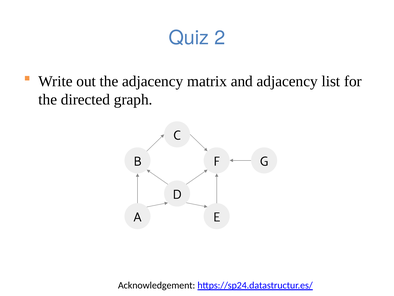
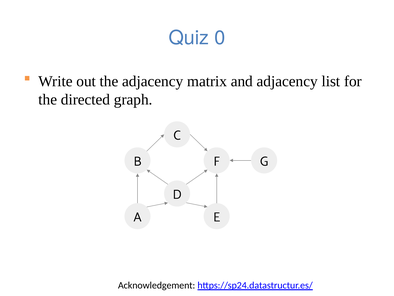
2: 2 -> 0
